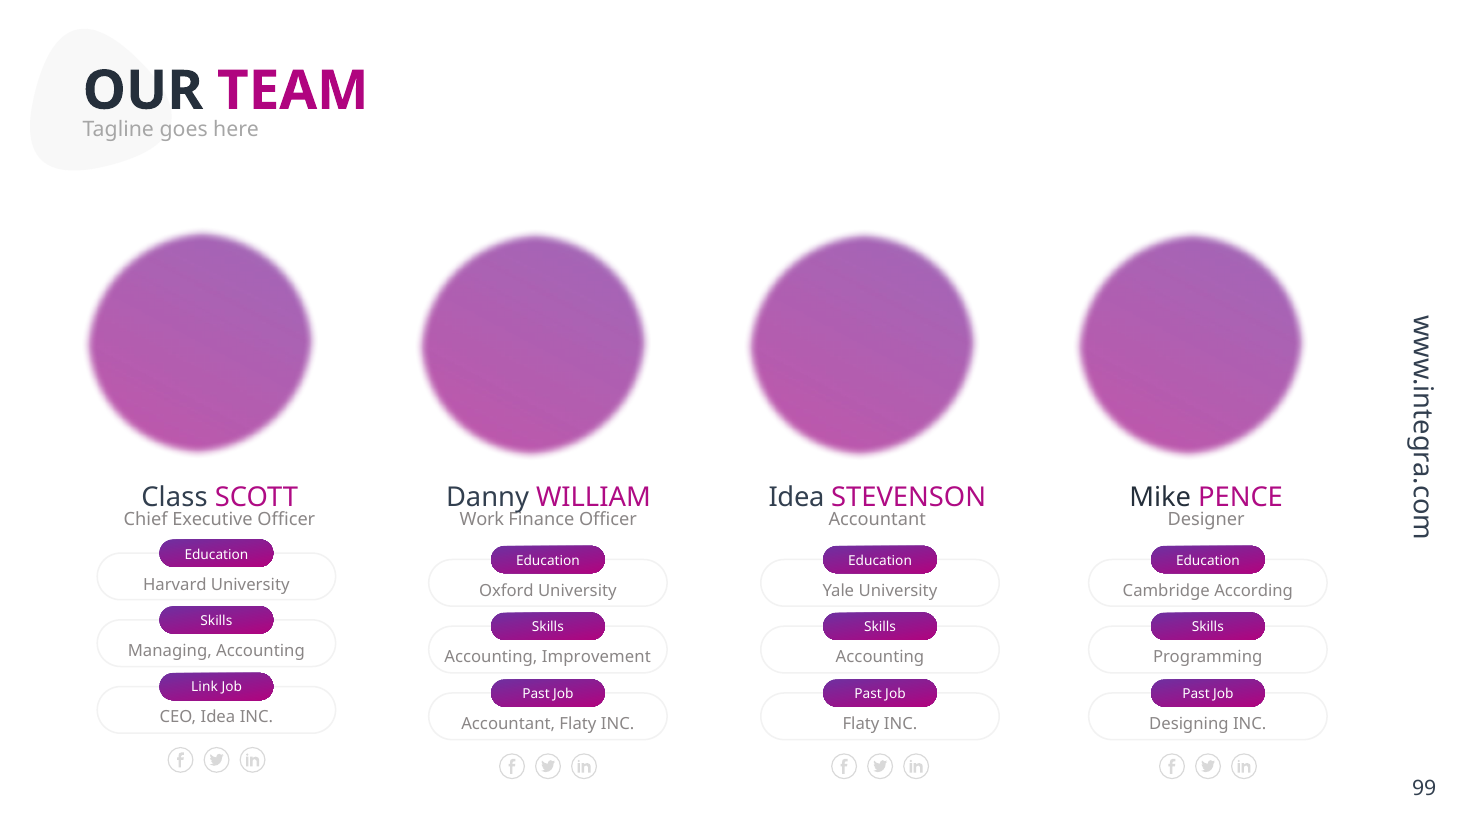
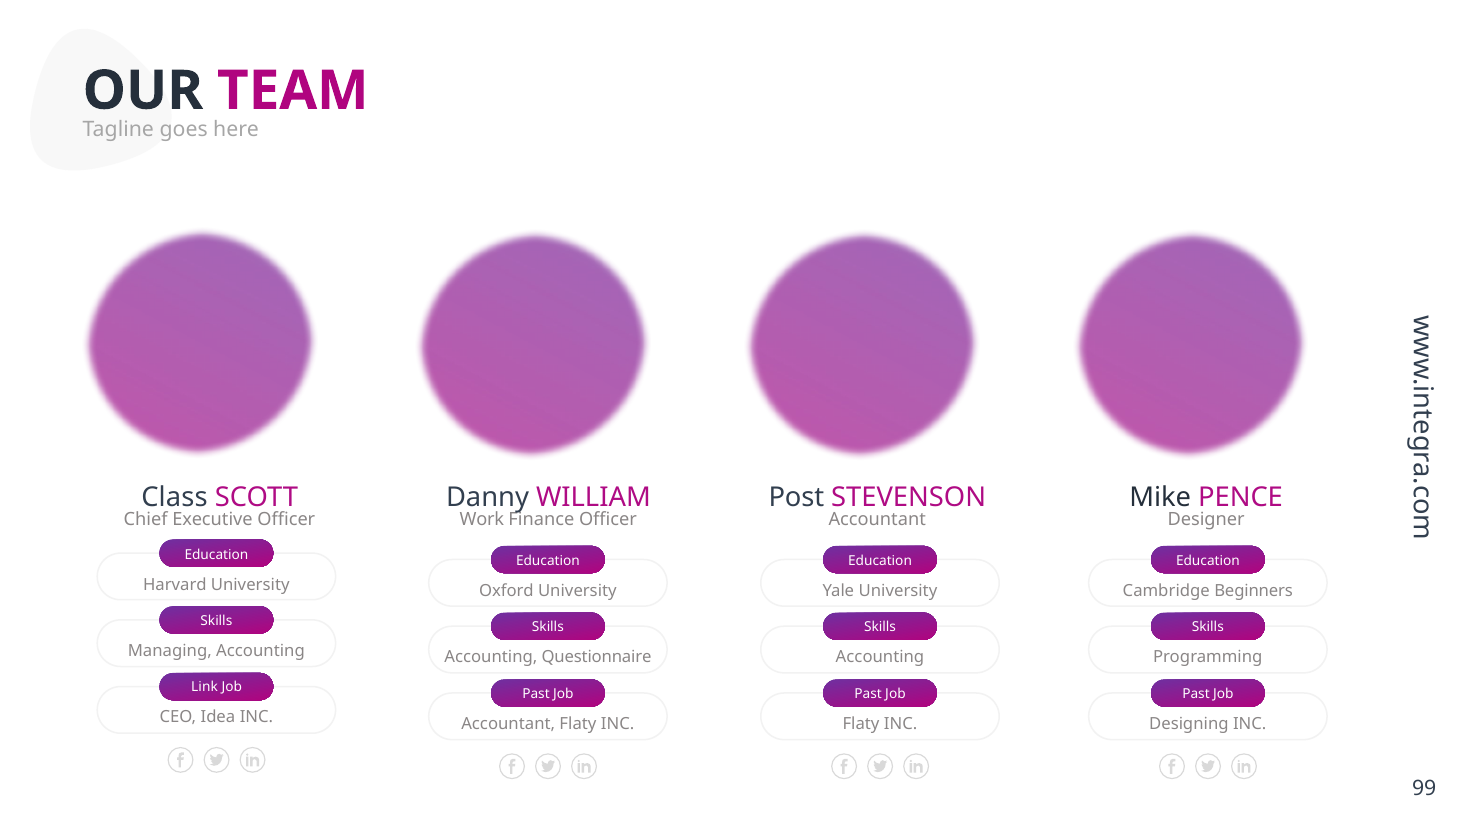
Idea at (797, 497): Idea -> Post
According: According -> Beginners
Improvement: Improvement -> Questionnaire
